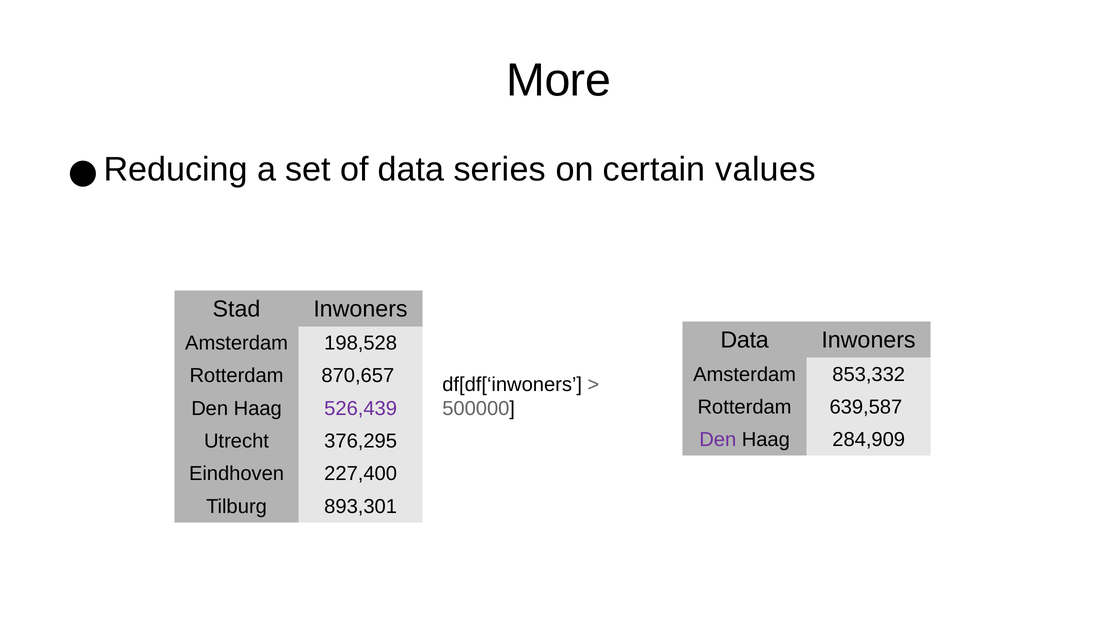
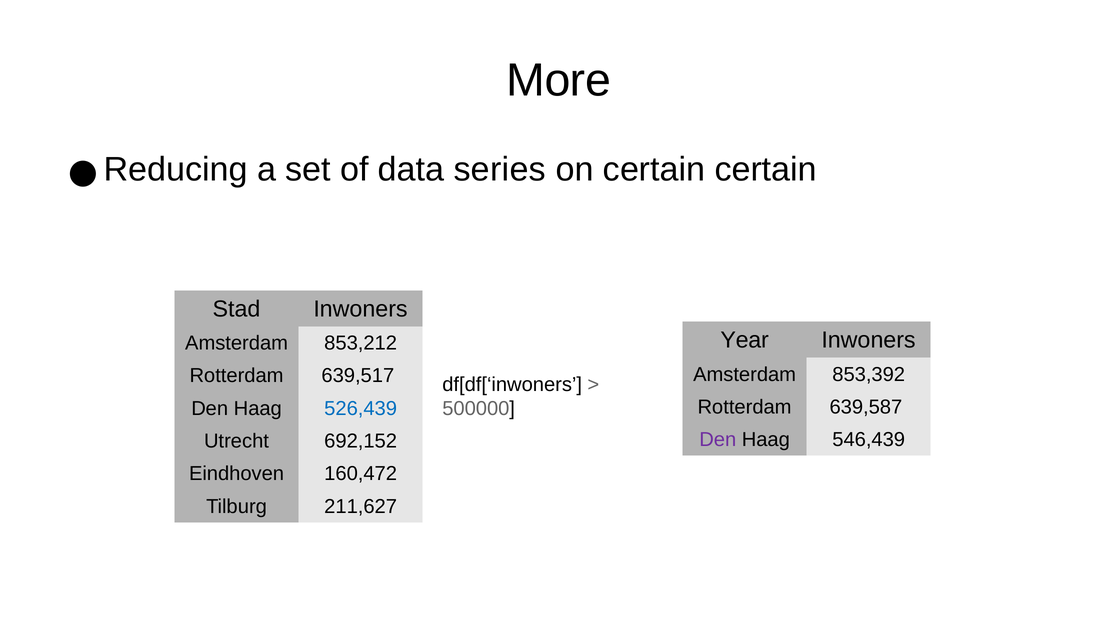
certain values: values -> certain
Data at (745, 340): Data -> Year
198,528: 198,528 -> 853,212
853,332: 853,332 -> 853,392
870,657: 870,657 -> 639,517
526,439 colour: purple -> blue
284,909: 284,909 -> 546,439
376,295: 376,295 -> 692,152
227,400: 227,400 -> 160,472
893,301: 893,301 -> 211,627
